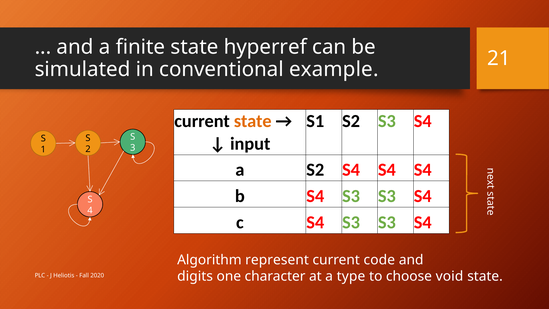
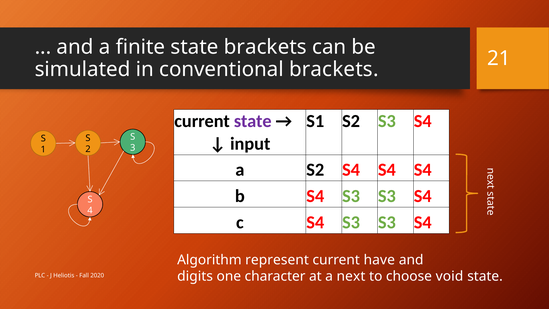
state hyperref: hyperref -> brackets
conventional example: example -> brackets
state at (253, 121) colour: orange -> purple
code: code -> have
type: type -> next
